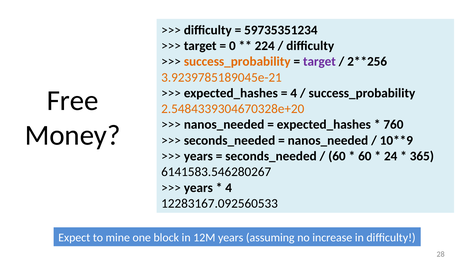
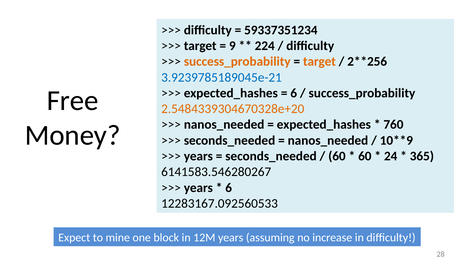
59735351234: 59735351234 -> 59337351234
0: 0 -> 9
target at (319, 62) colour: purple -> orange
3.9239785189045e-21 colour: orange -> blue
4 at (294, 93): 4 -> 6
4 at (229, 188): 4 -> 6
